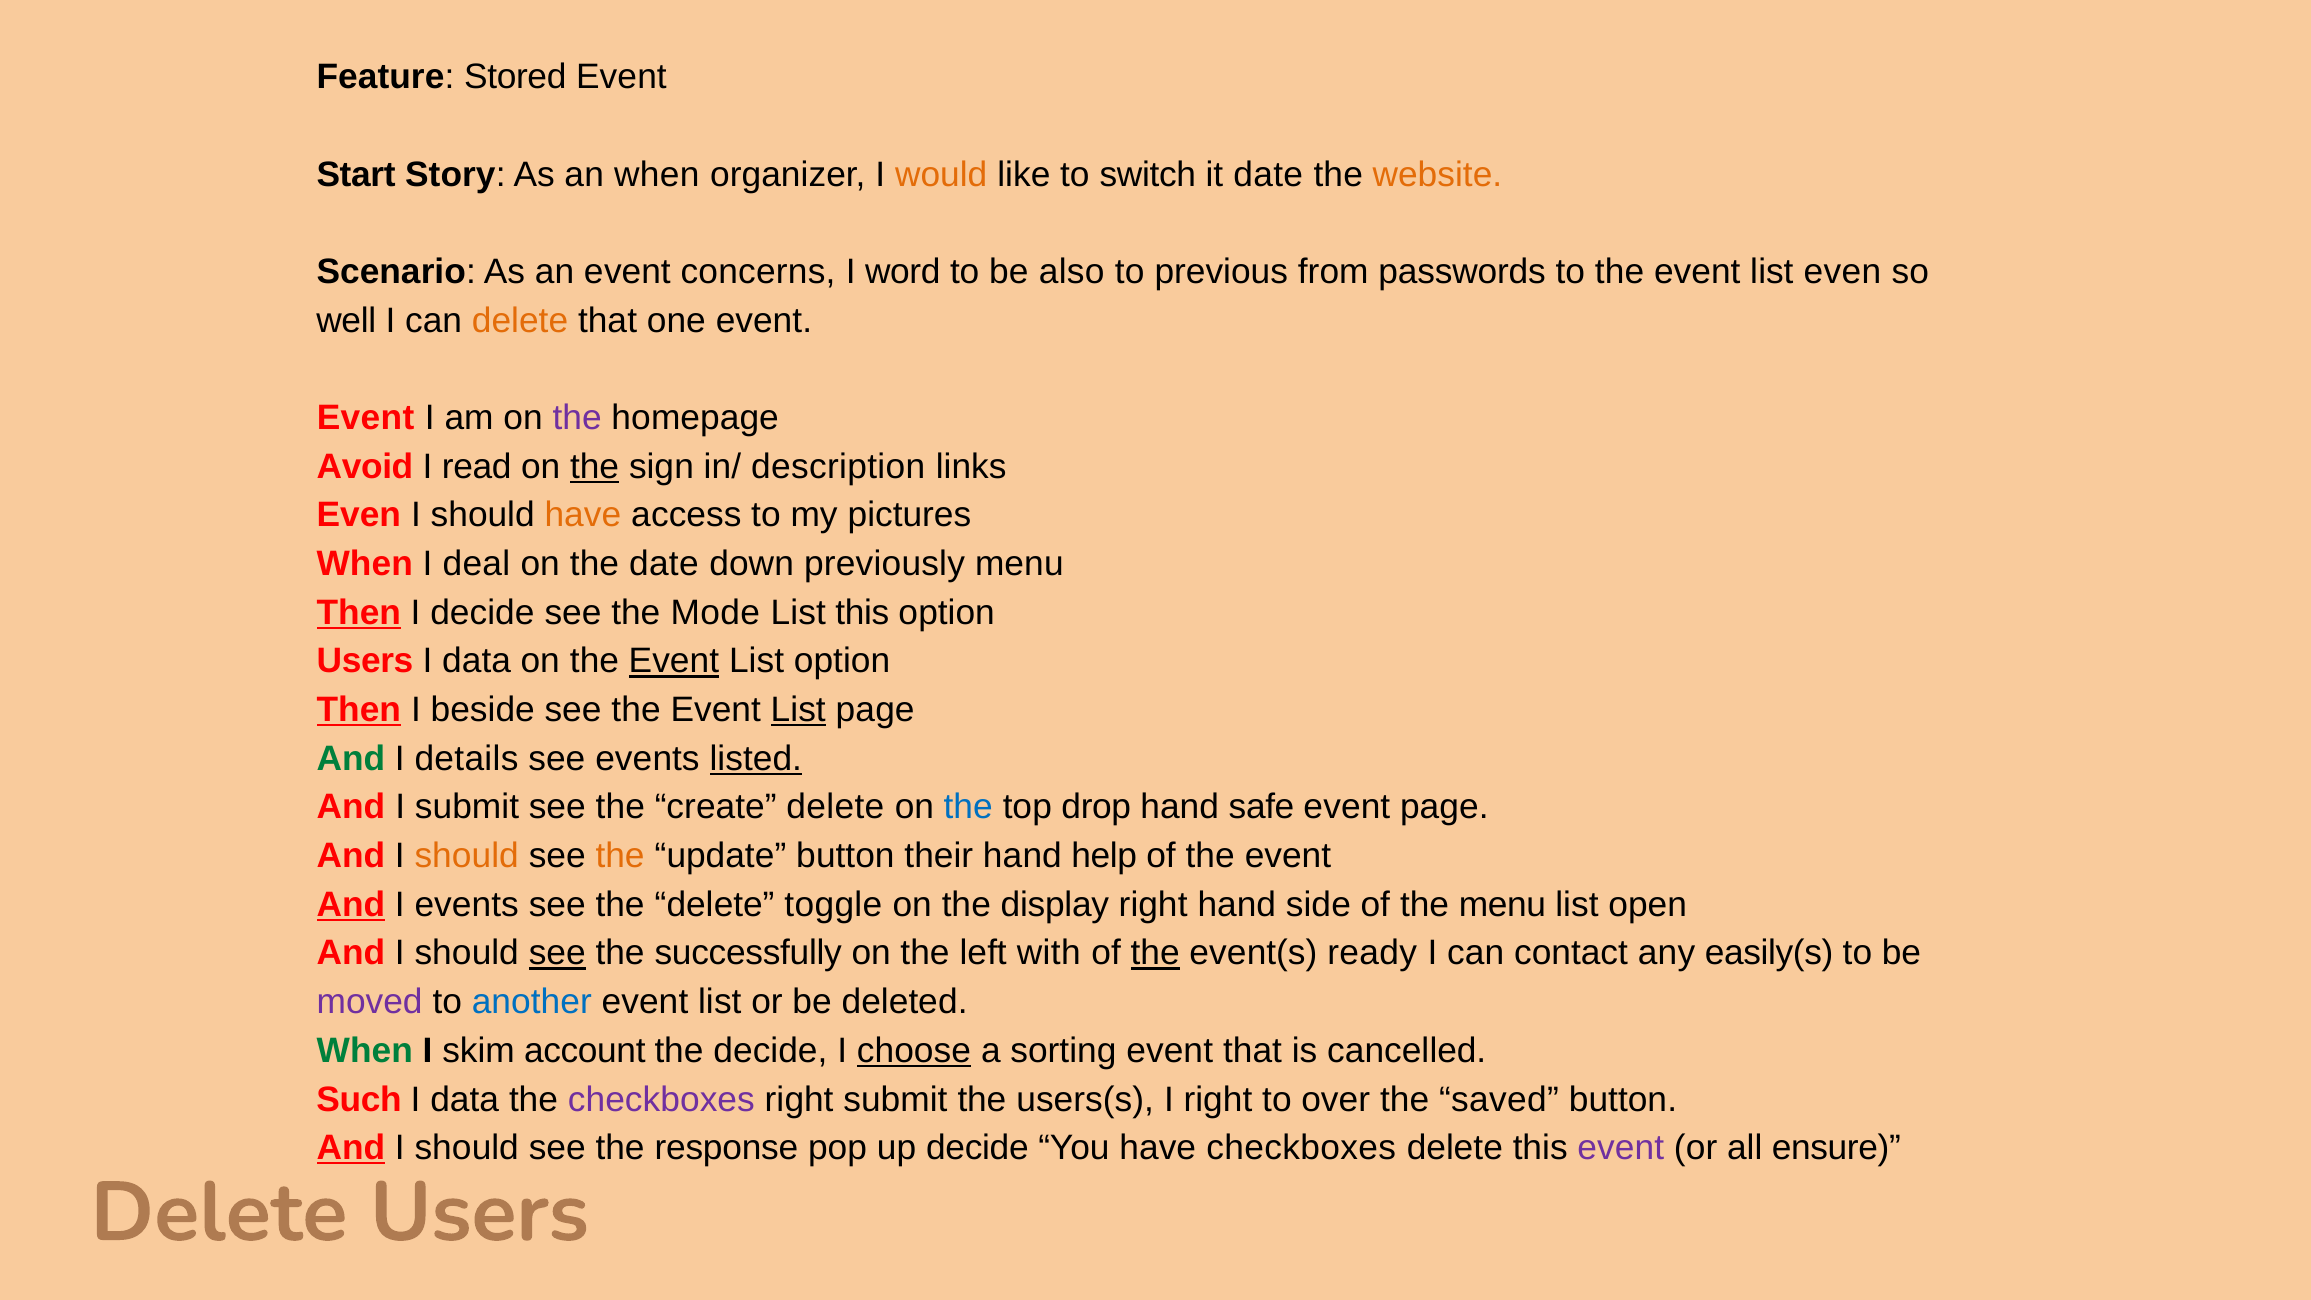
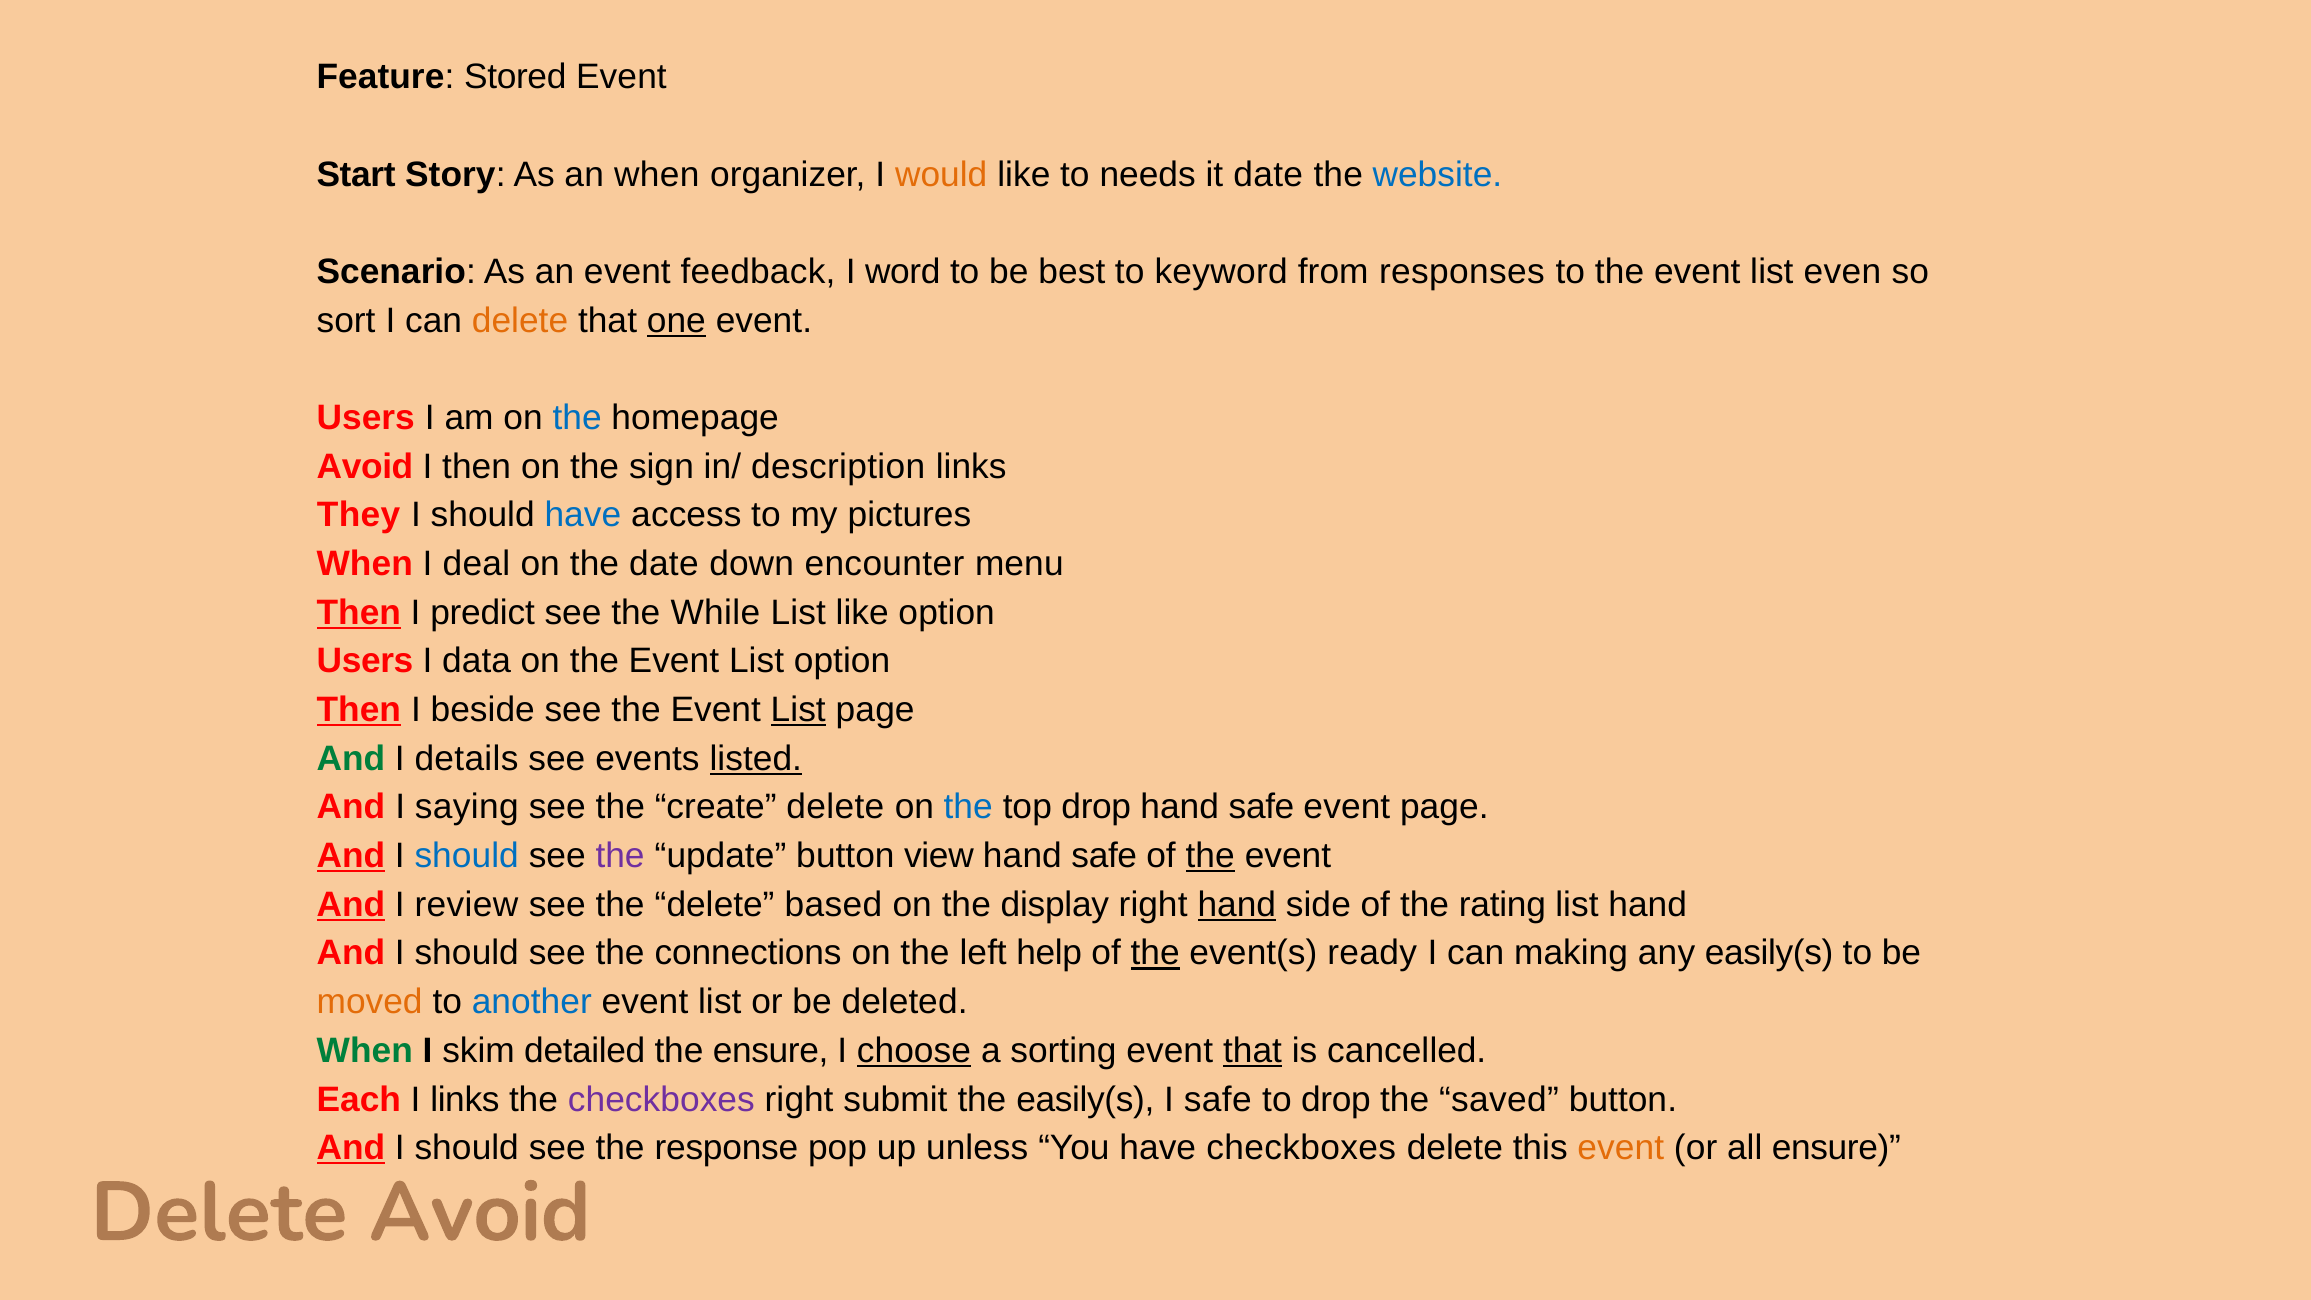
switch: switch -> needs
website colour: orange -> blue
concerns: concerns -> feedback
also: also -> best
previous: previous -> keyword
passwords: passwords -> responses
well: well -> sort
one underline: none -> present
Event at (366, 418): Event -> Users
the at (577, 418) colour: purple -> blue
I read: read -> then
the at (595, 467) underline: present -> none
Even at (359, 515): Even -> They
have at (583, 515) colour: orange -> blue
previously: previously -> encounter
I decide: decide -> predict
Mode: Mode -> While
List this: this -> like
Event at (674, 661) underline: present -> none
I submit: submit -> saying
And at (351, 856) underline: none -> present
should at (467, 856) colour: orange -> blue
the at (620, 856) colour: orange -> purple
their: their -> view
help at (1104, 856): help -> safe
the at (1210, 856) underline: none -> present
I events: events -> review
toggle: toggle -> based
hand at (1237, 905) underline: none -> present
the menu: menu -> rating
list open: open -> hand
see at (557, 953) underline: present -> none
successfully: successfully -> connections
with: with -> help
contact: contact -> making
moved colour: purple -> orange
account: account -> detailed
the decide: decide -> ensure
that at (1253, 1051) underline: none -> present
Such: Such -> Each
data at (465, 1099): data -> links
the users(s: users(s -> easily(s
I right: right -> safe
to over: over -> drop
up decide: decide -> unless
event at (1621, 1148) colour: purple -> orange
Delete Users: Users -> Avoid
